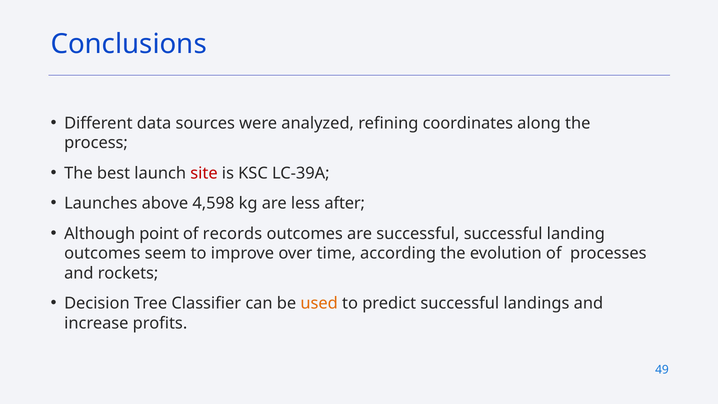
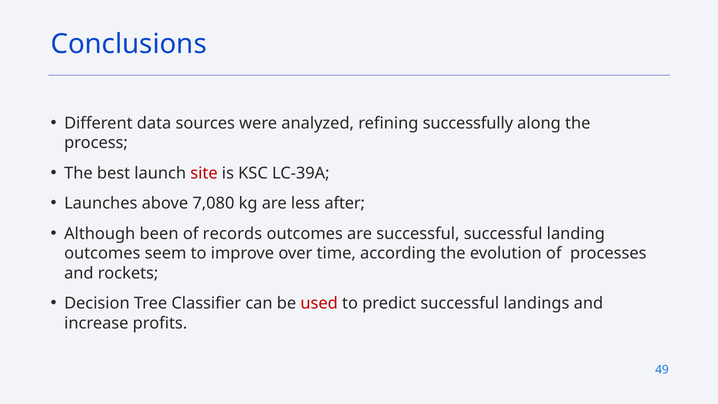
coordinates: coordinates -> successfully
4,598: 4,598 -> 7,080
point: point -> been
used colour: orange -> red
